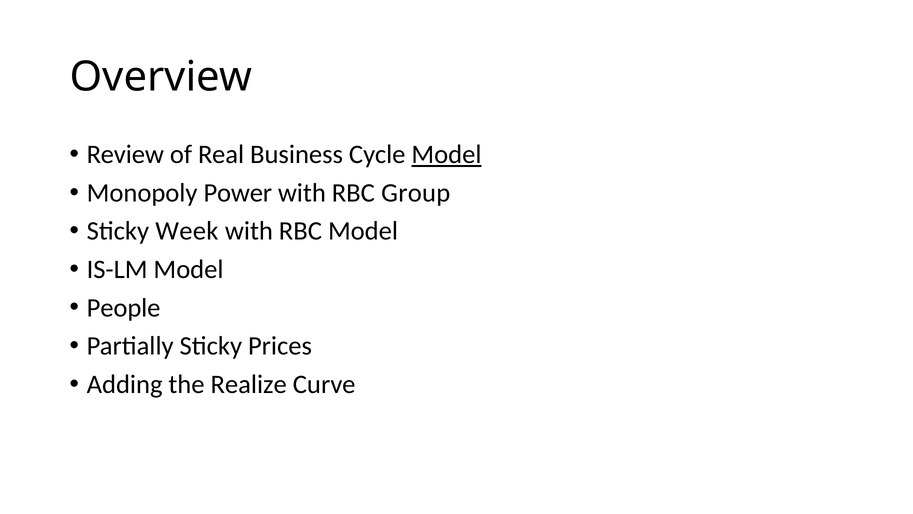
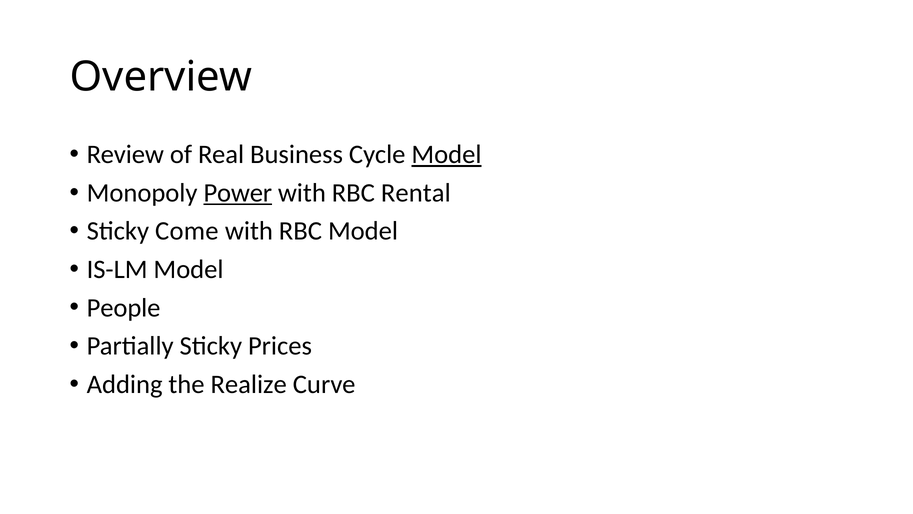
Power underline: none -> present
Group: Group -> Rental
Week: Week -> Come
